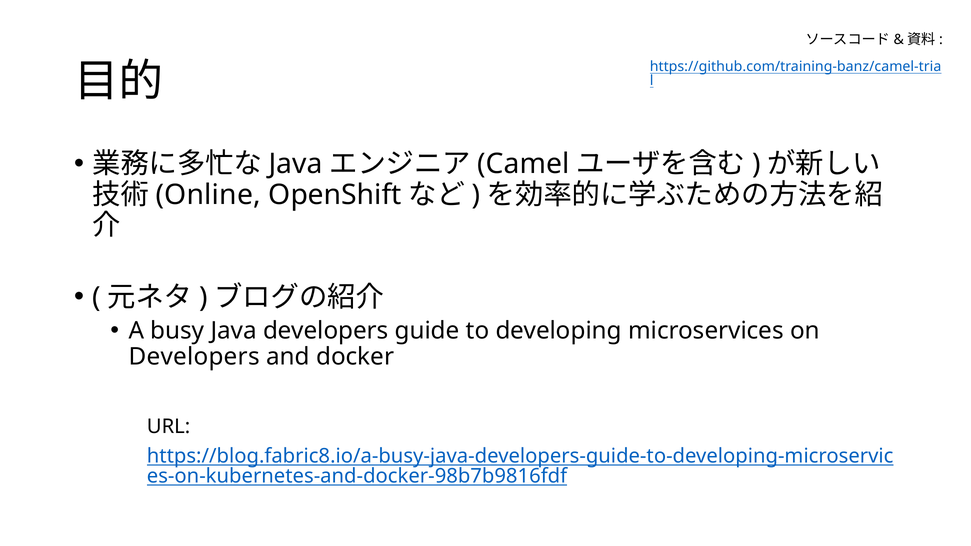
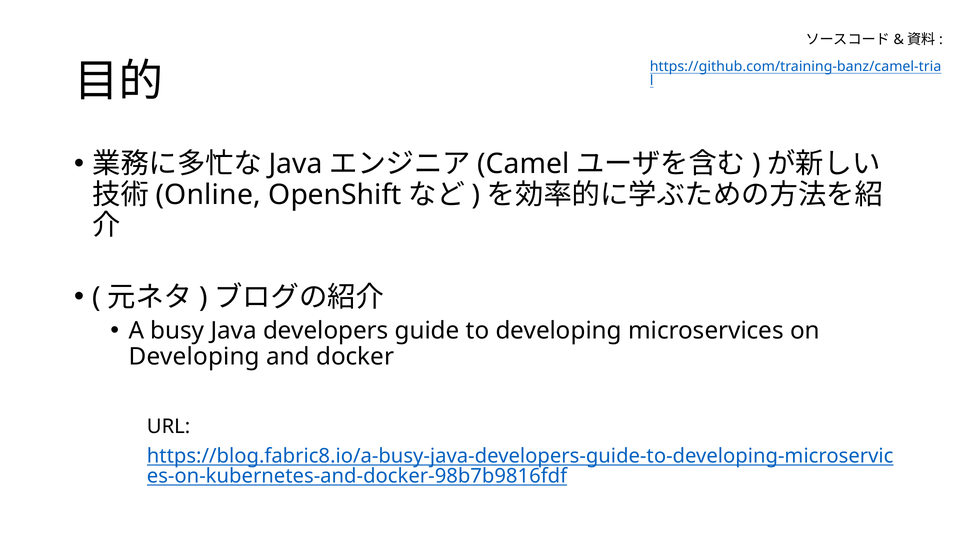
Developers at (194, 357): Developers -> Developing
